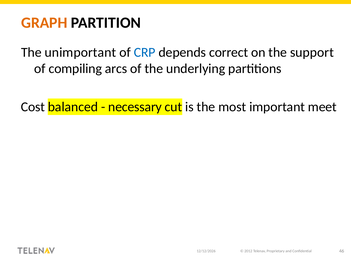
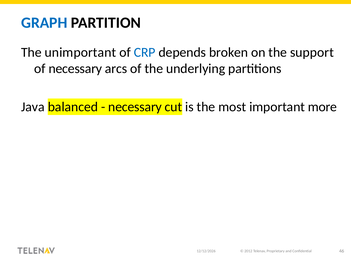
GRAPH colour: orange -> blue
correct: correct -> broken
of compiling: compiling -> necessary
Cost: Cost -> Java
meet: meet -> more
